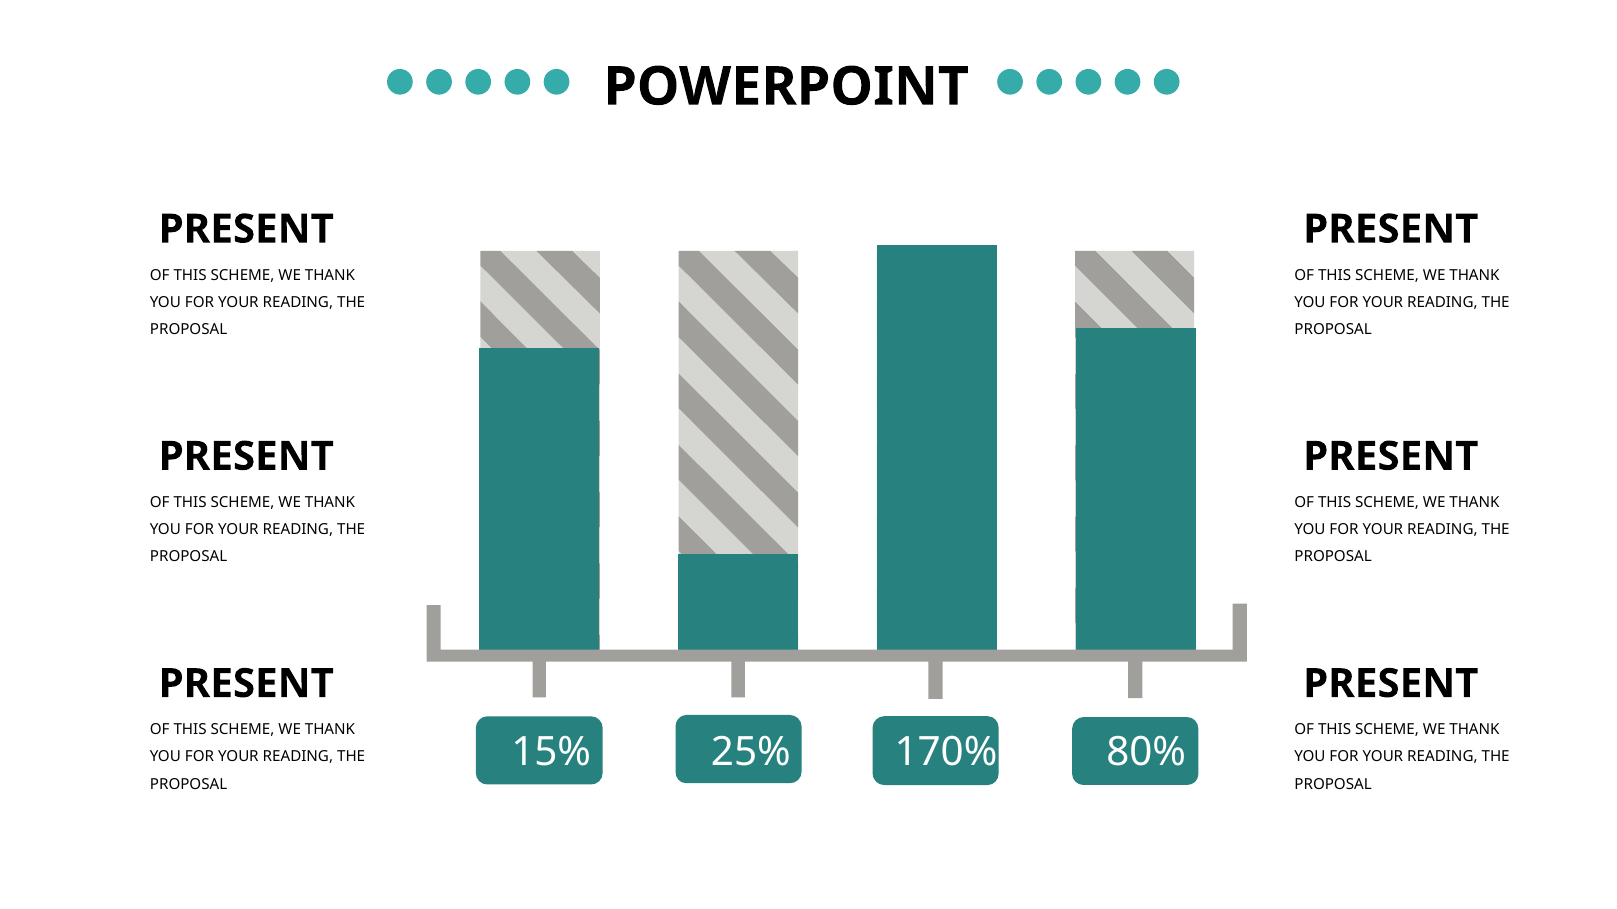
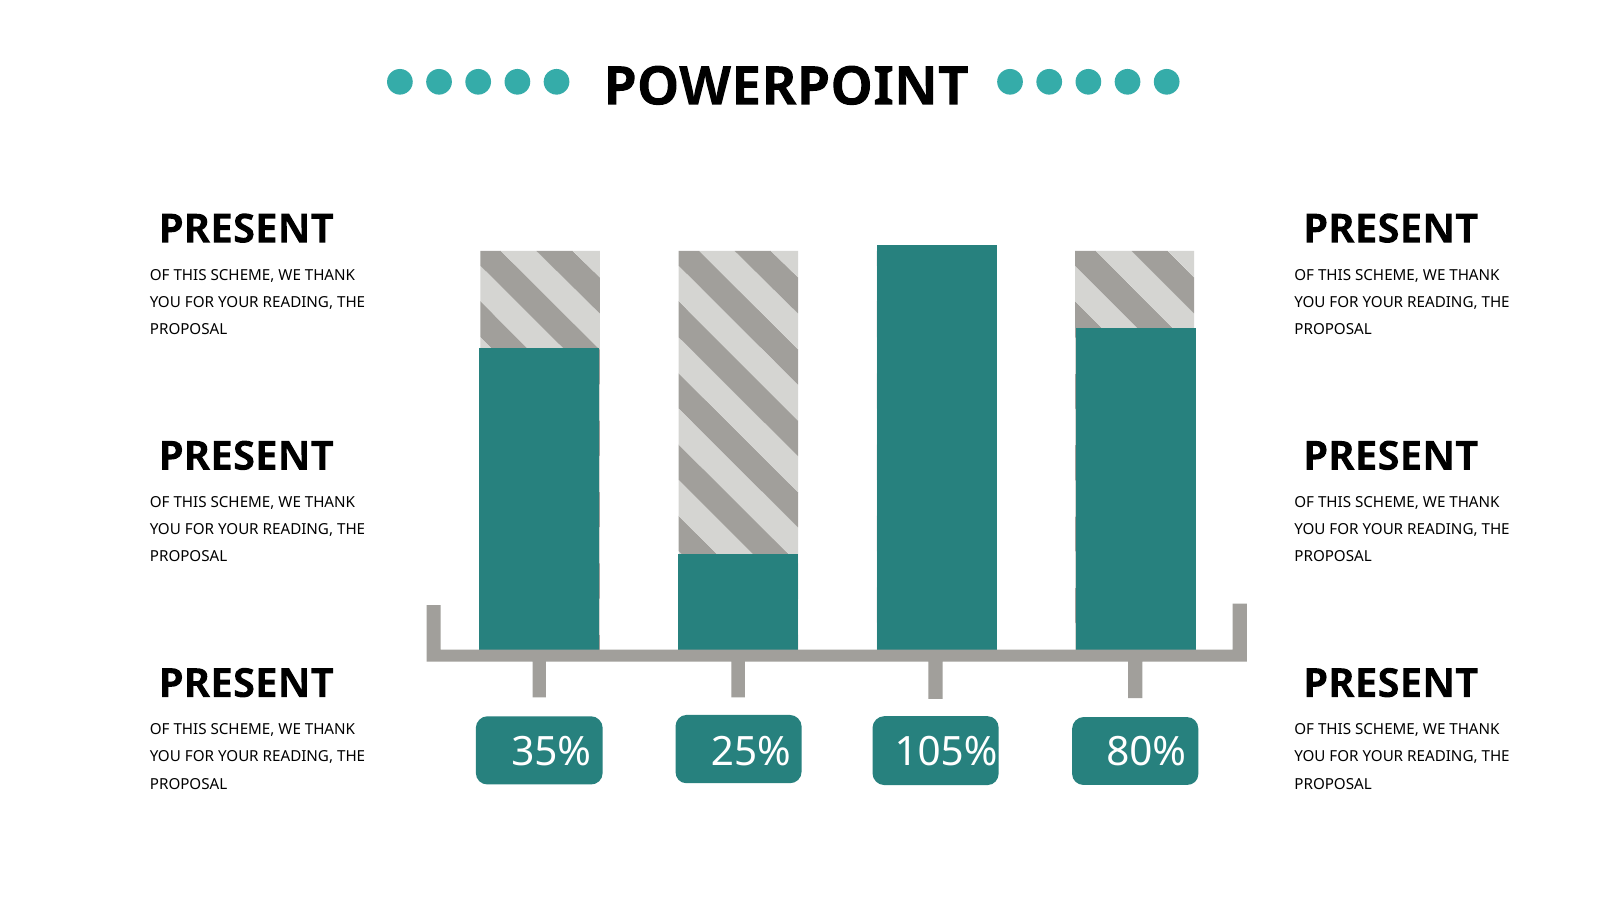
15%: 15% -> 35%
170%: 170% -> 105%
